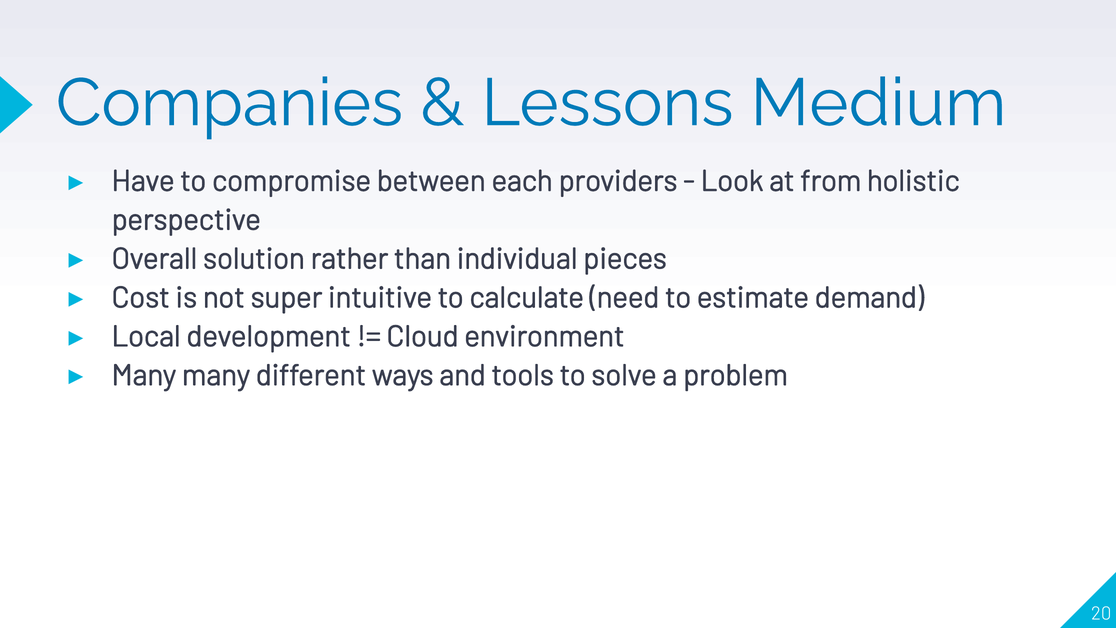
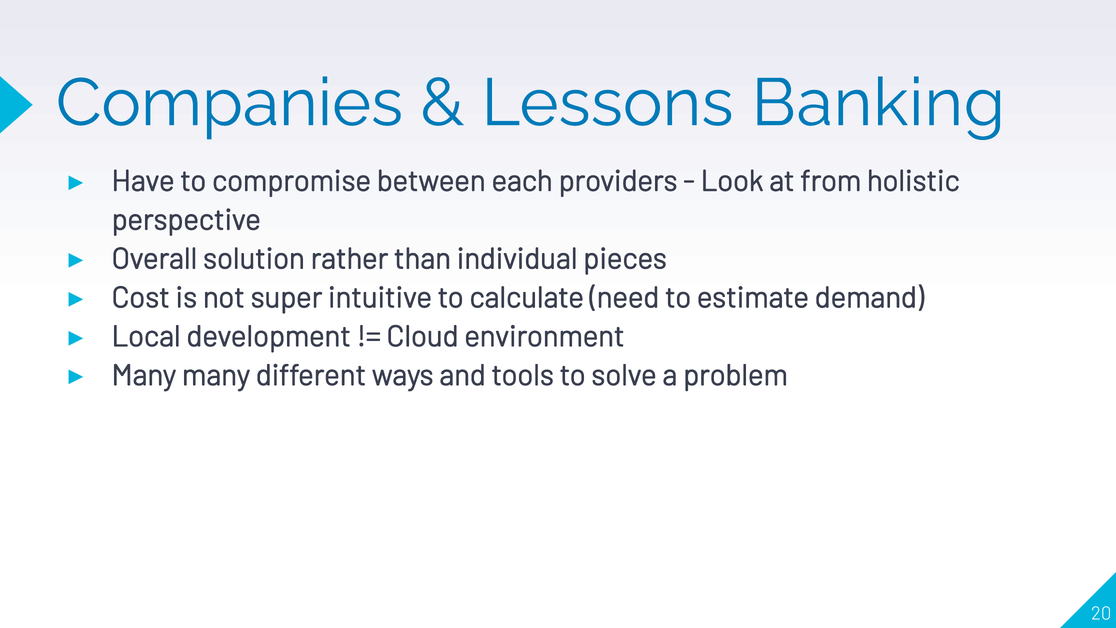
Medium: Medium -> Banking
